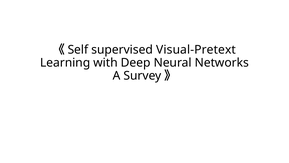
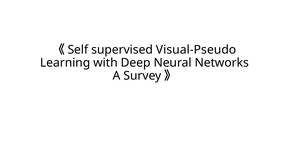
Visual-Pretext: Visual-Pretext -> Visual-Pseudo
